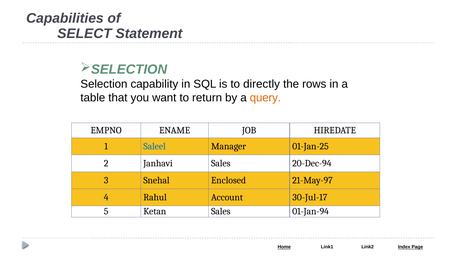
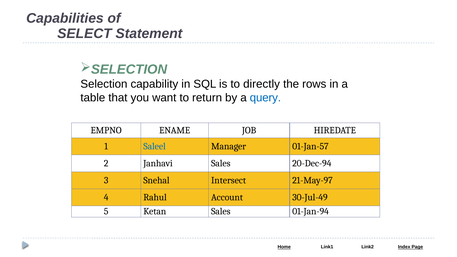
query colour: orange -> blue
01-Jan-25: 01-Jan-25 -> 01-Jan-57
Enclosed: Enclosed -> Intersect
30-Jul-17: 30-Jul-17 -> 30-Jul-49
